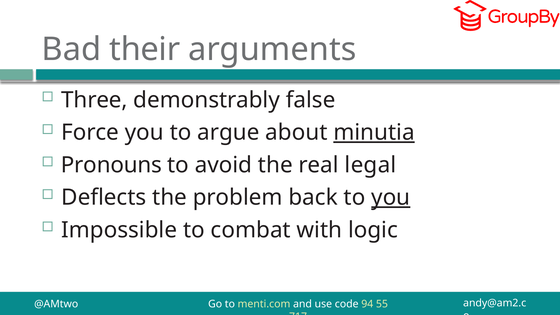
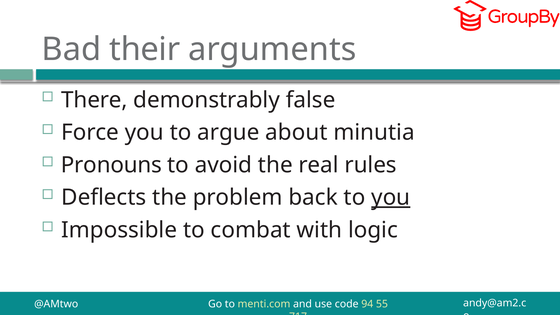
Three: Three -> There
minutia underline: present -> none
legal: legal -> rules
